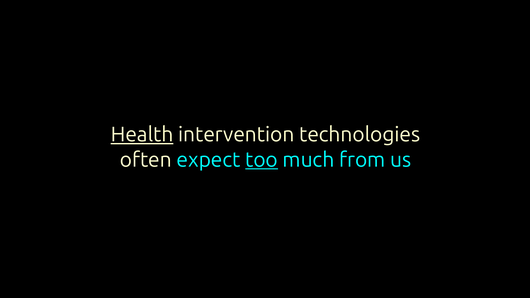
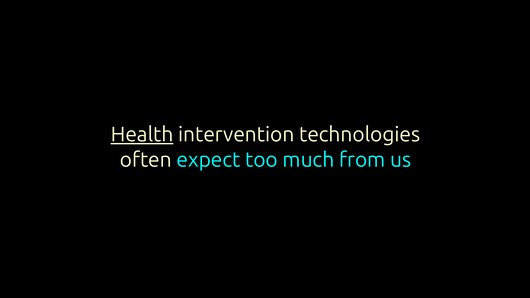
too underline: present -> none
